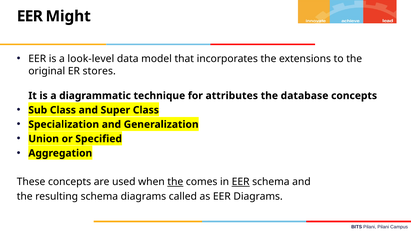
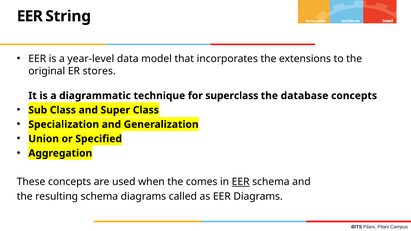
Might: Might -> String
look-level: look-level -> year-level
attributes: attributes -> superclass
the at (175, 182) underline: present -> none
